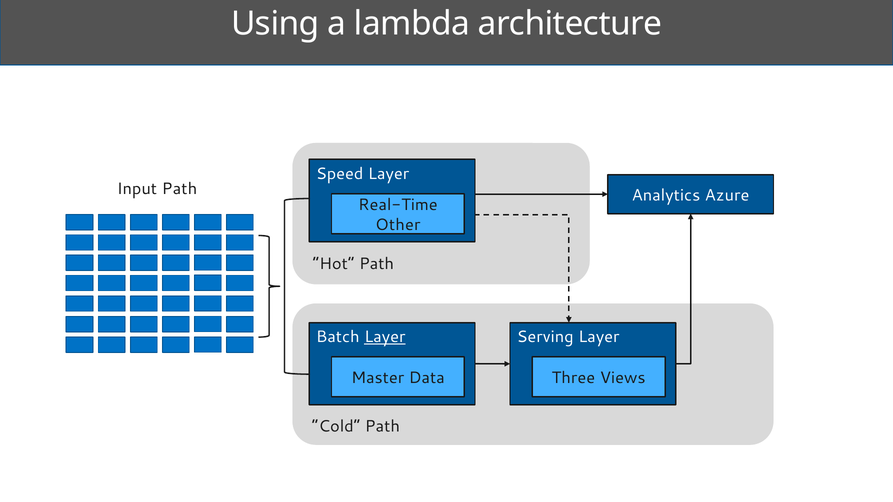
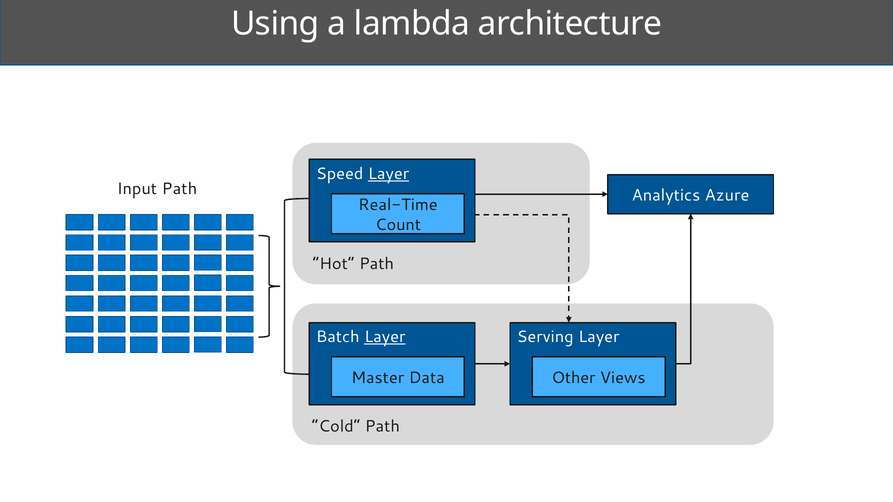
Layer at (389, 174) underline: none -> present
Other: Other -> Count
Three: Three -> Other
